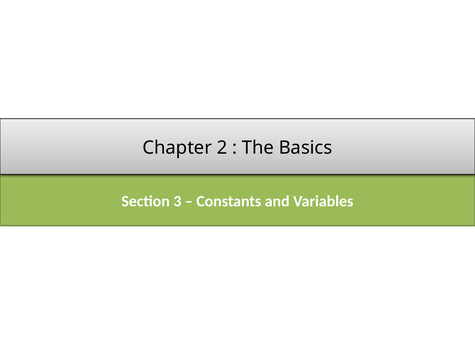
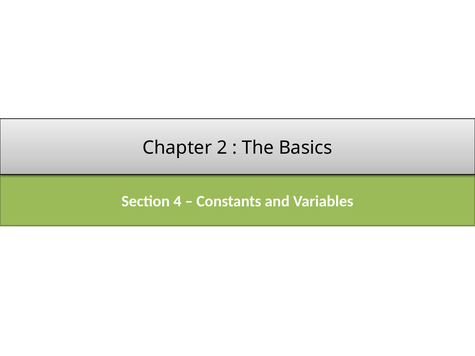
3: 3 -> 4
